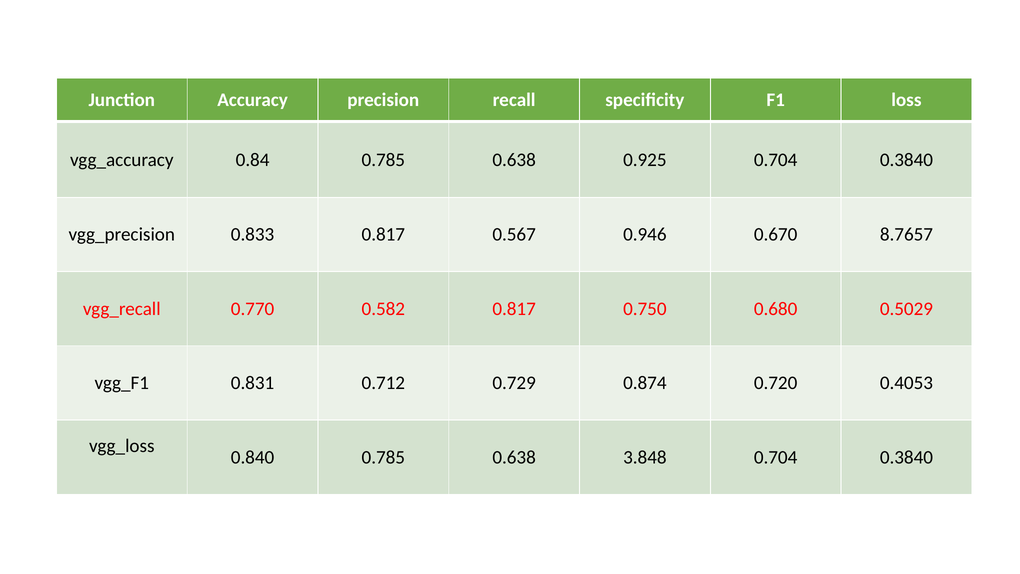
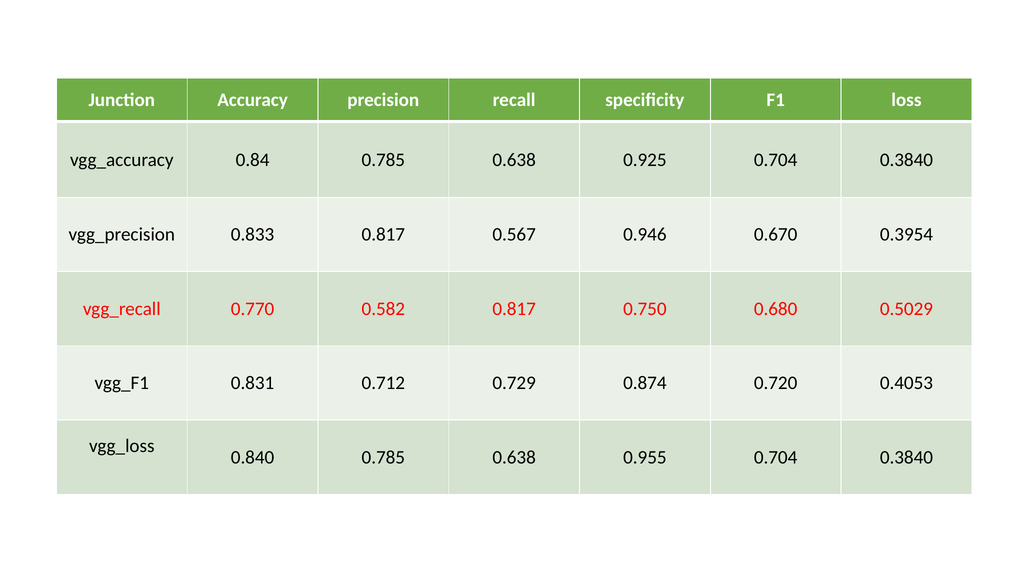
8.7657: 8.7657 -> 0.3954
3.848: 3.848 -> 0.955
